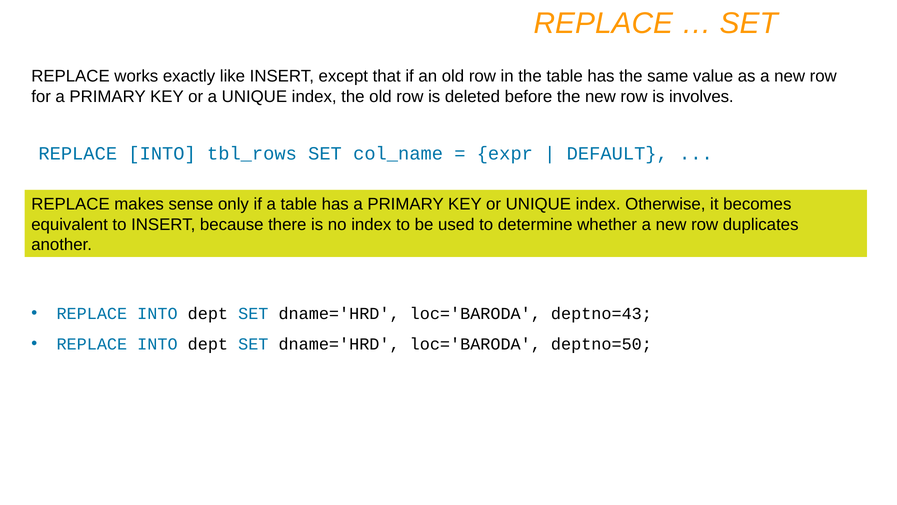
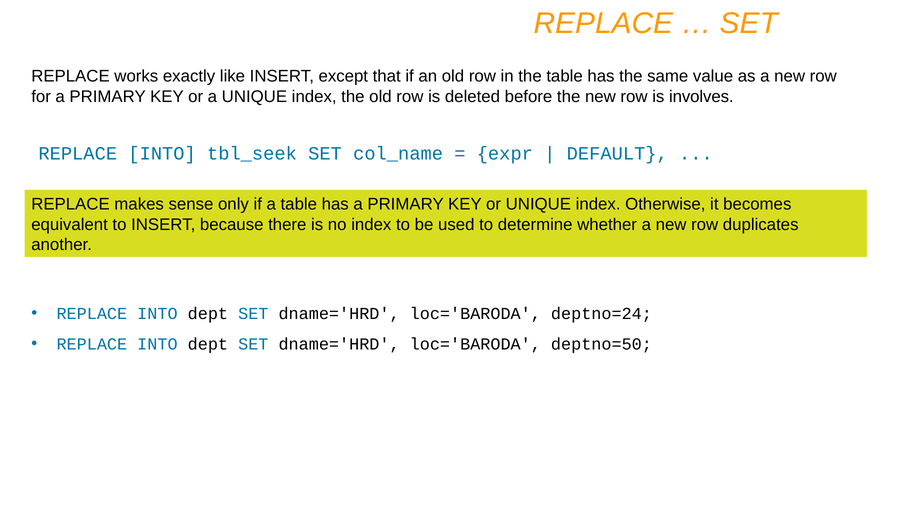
tbl_rows: tbl_rows -> tbl_seek
deptno=43: deptno=43 -> deptno=24
